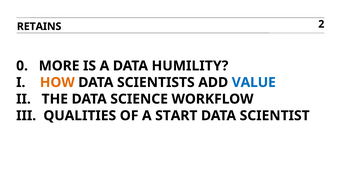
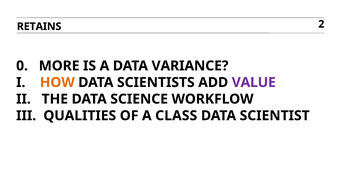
HUMILITY: HUMILITY -> VARIANCE
VALUE colour: blue -> purple
START: START -> CLASS
